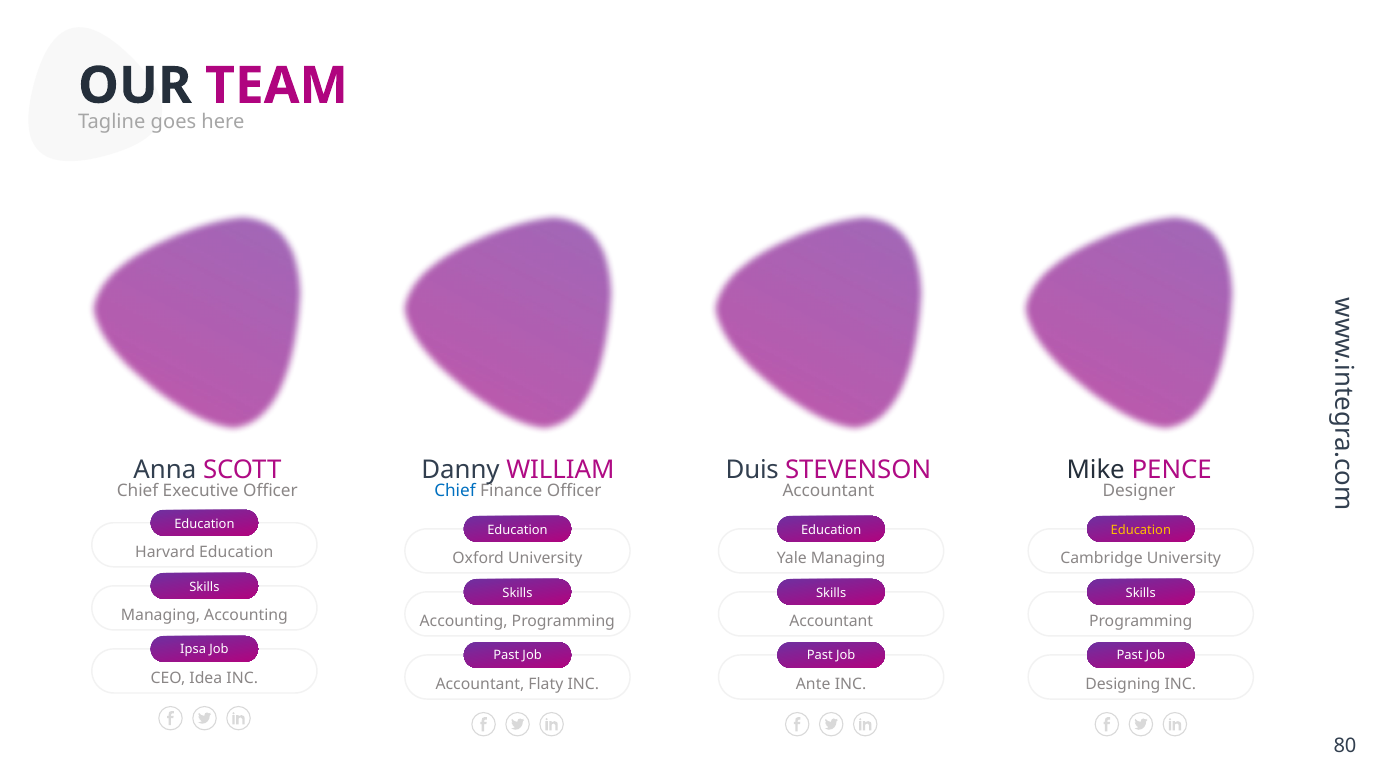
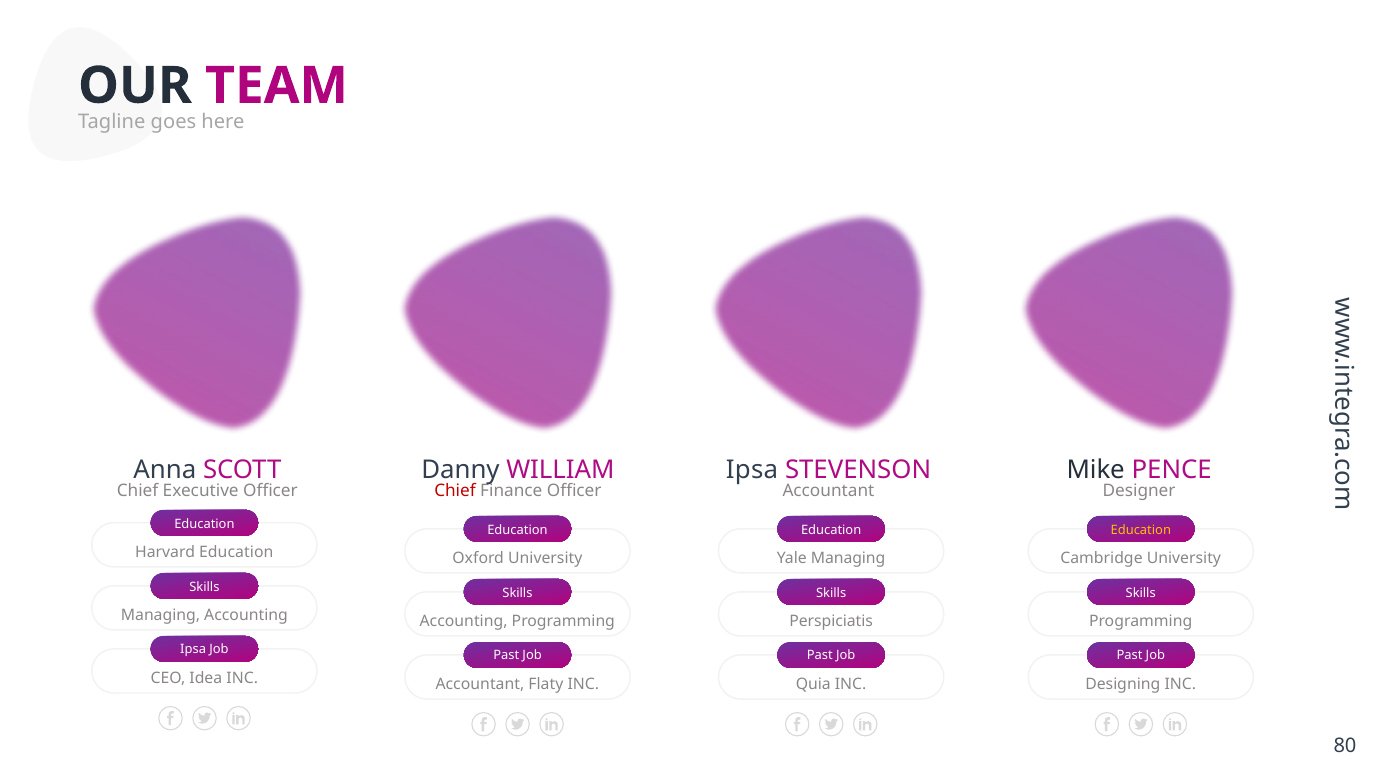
Duis at (752, 470): Duis -> Ipsa
Chief at (455, 491) colour: blue -> red
Accountant at (831, 621): Accountant -> Perspiciatis
Ante: Ante -> Quia
